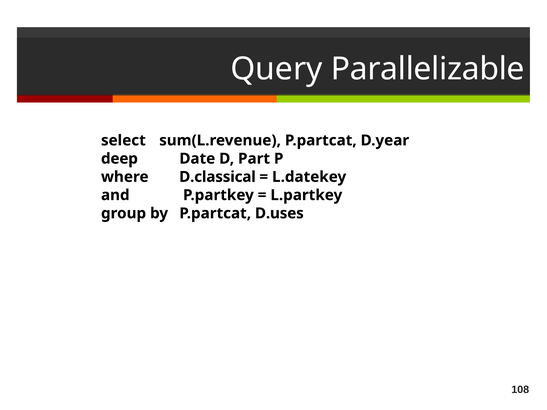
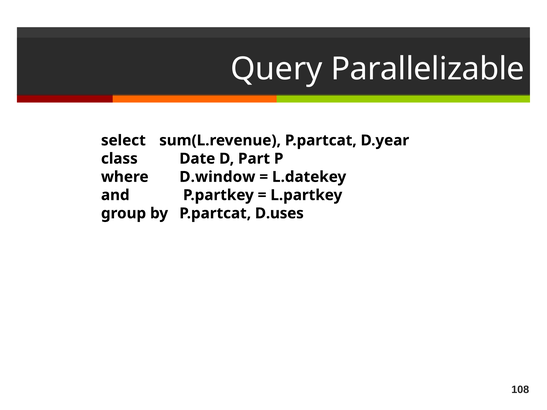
deep: deep -> class
D.classical: D.classical -> D.window
